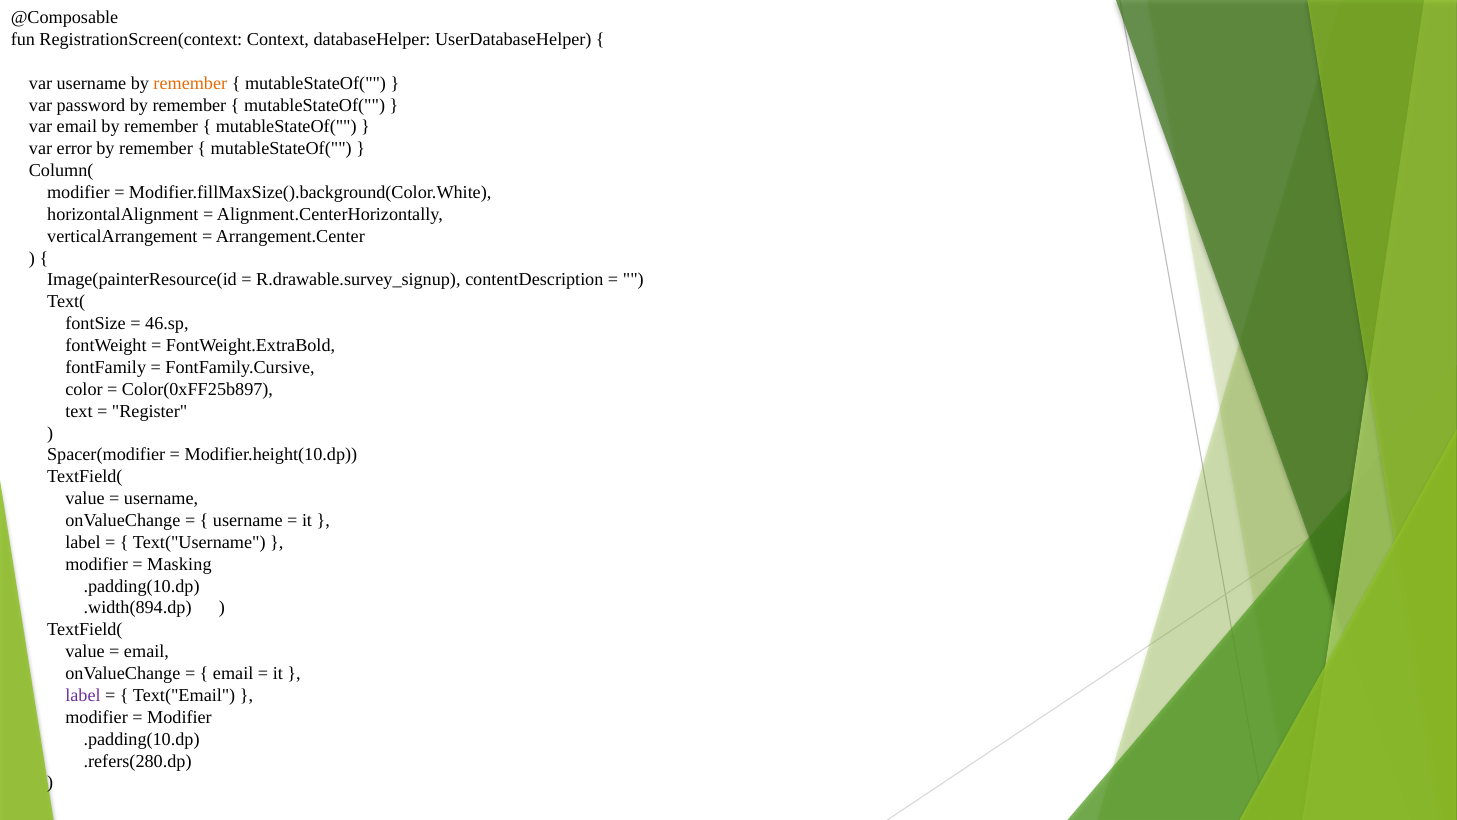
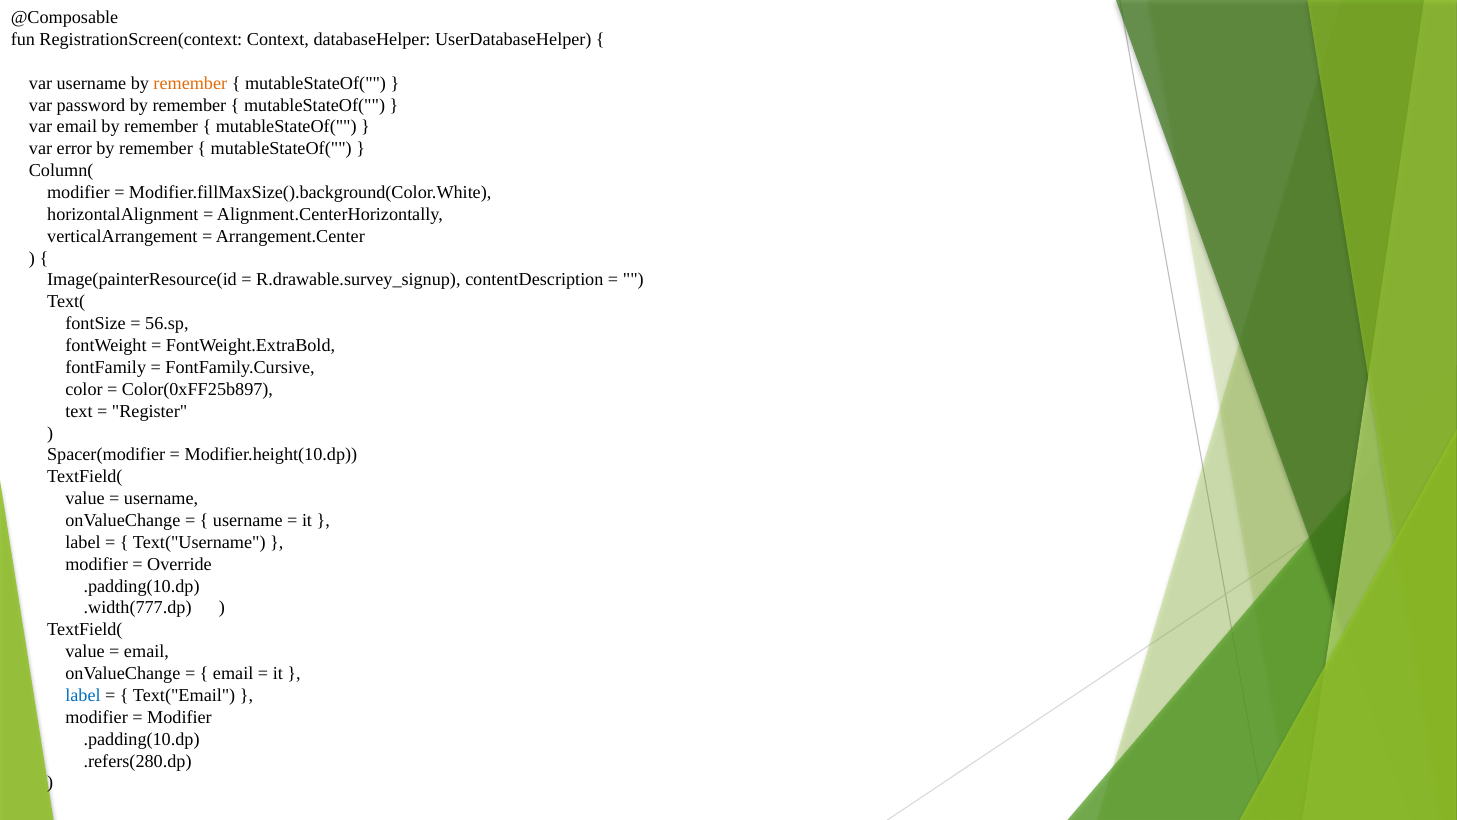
46.sp: 46.sp -> 56.sp
Masking: Masking -> Override
.width(894.dp: .width(894.dp -> .width(777.dp
label at (83, 695) colour: purple -> blue
